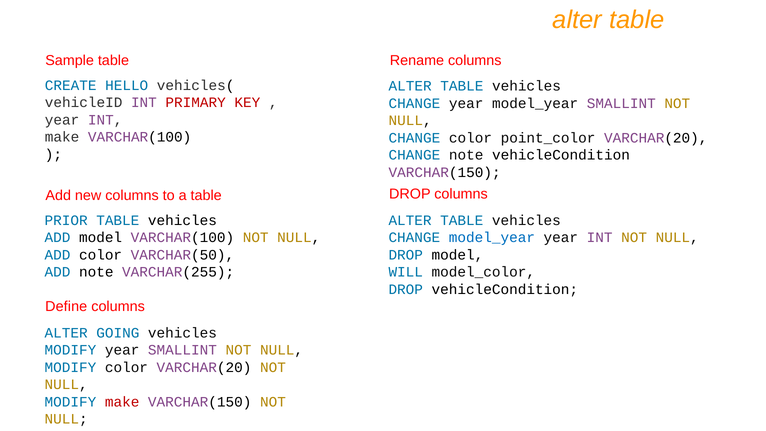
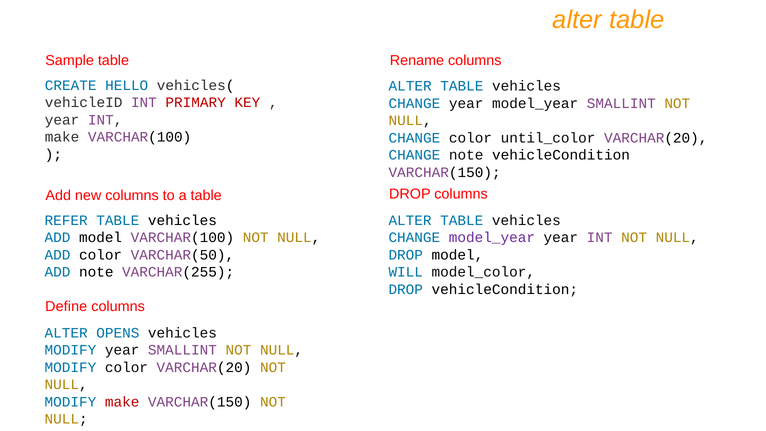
point_color: point_color -> until_color
PRIOR: PRIOR -> REFER
model_year at (492, 237) colour: blue -> purple
GOING: GOING -> OPENS
